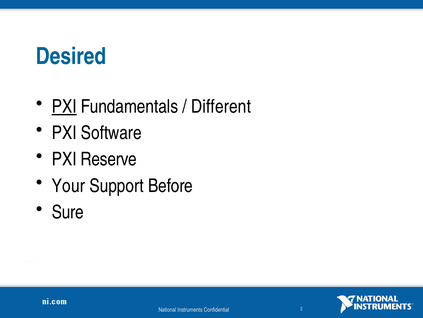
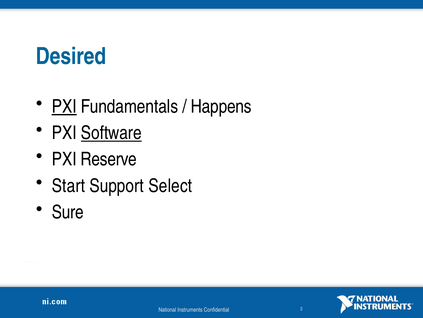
Different: Different -> Happens
Software underline: none -> present
Your: Your -> Start
Before: Before -> Select
